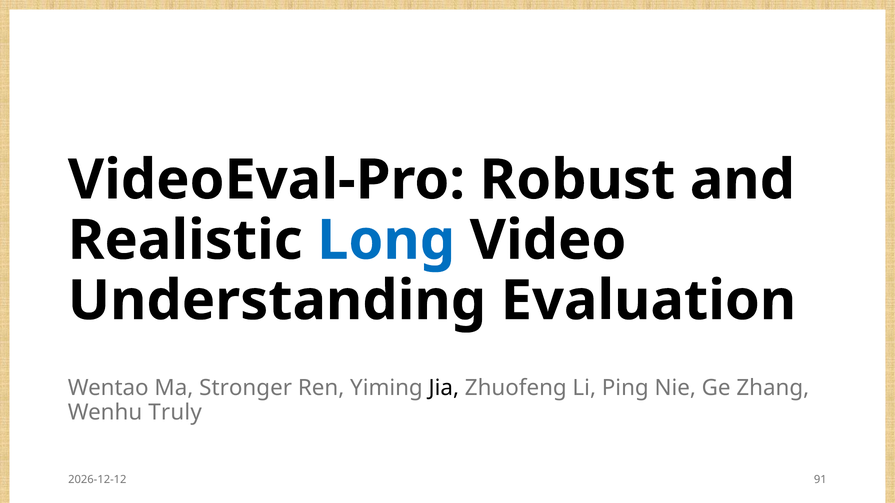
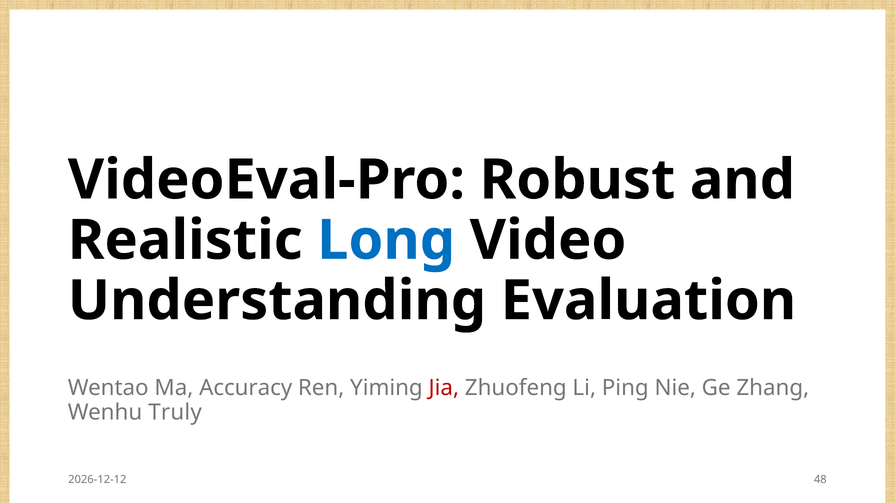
Stronger: Stronger -> Accuracy
Jia colour: black -> red
91: 91 -> 48
